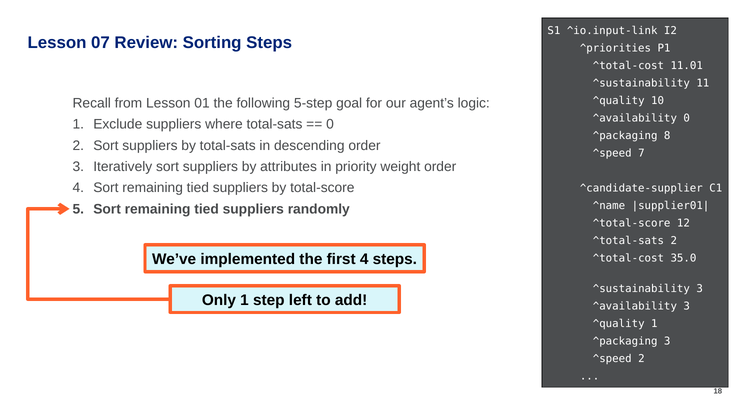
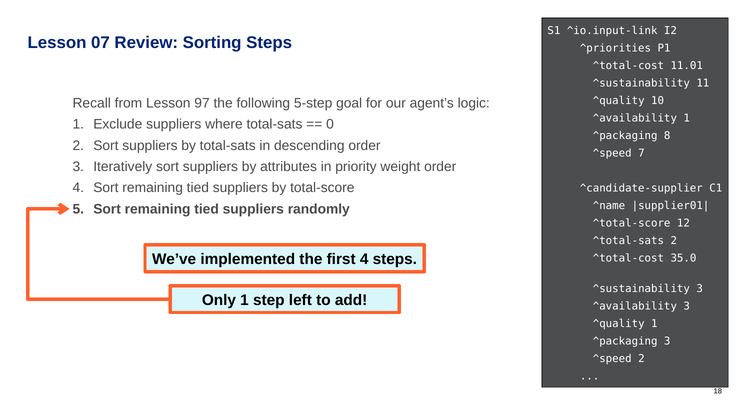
01: 01 -> 97
^availability 0: 0 -> 1
